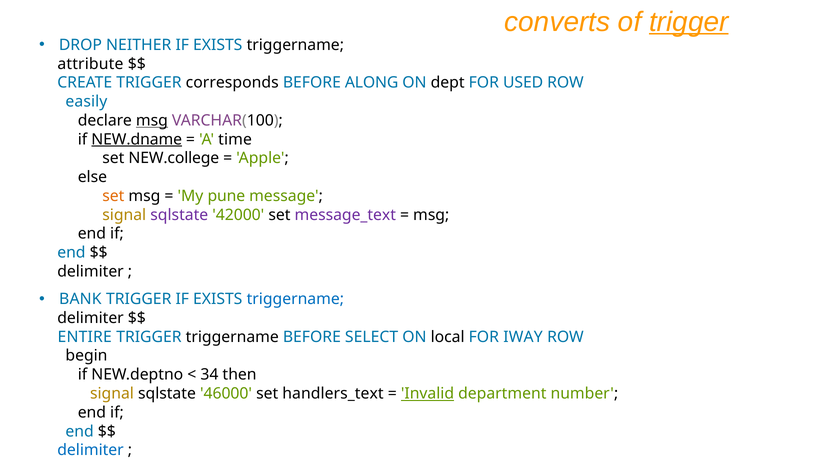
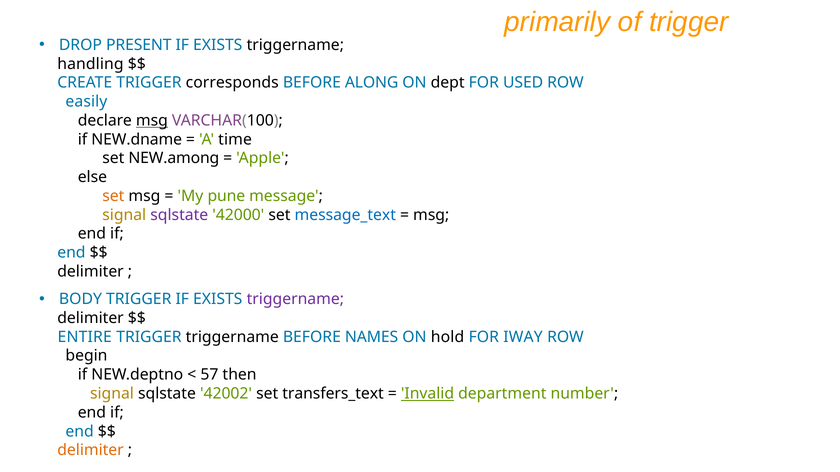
converts: converts -> primarily
trigger at (689, 22) underline: present -> none
NEITHER: NEITHER -> PRESENT
attribute: attribute -> handling
NEW.dname underline: present -> none
NEW.college: NEW.college -> NEW.among
message_text colour: purple -> blue
BANK: BANK -> BODY
triggername at (295, 299) colour: blue -> purple
SELECT: SELECT -> NAMES
local: local -> hold
34: 34 -> 57
46000: 46000 -> 42002
handlers_text: handlers_text -> transfers_text
delimiter at (91, 451) colour: blue -> orange
